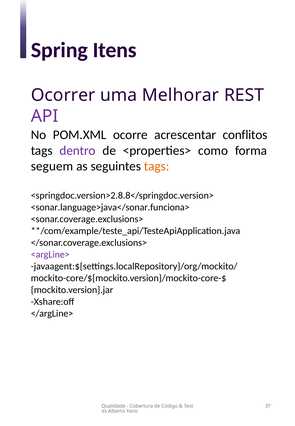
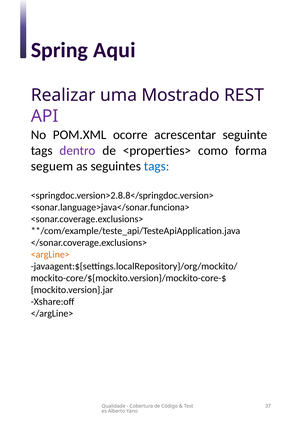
Itens: Itens -> Aqui
Ocorrer: Ocorrer -> Realizar
Melhorar: Melhorar -> Mostrado
conflitos: conflitos -> seguinte
tags at (157, 166) colour: orange -> blue
<argLine> colour: purple -> orange
